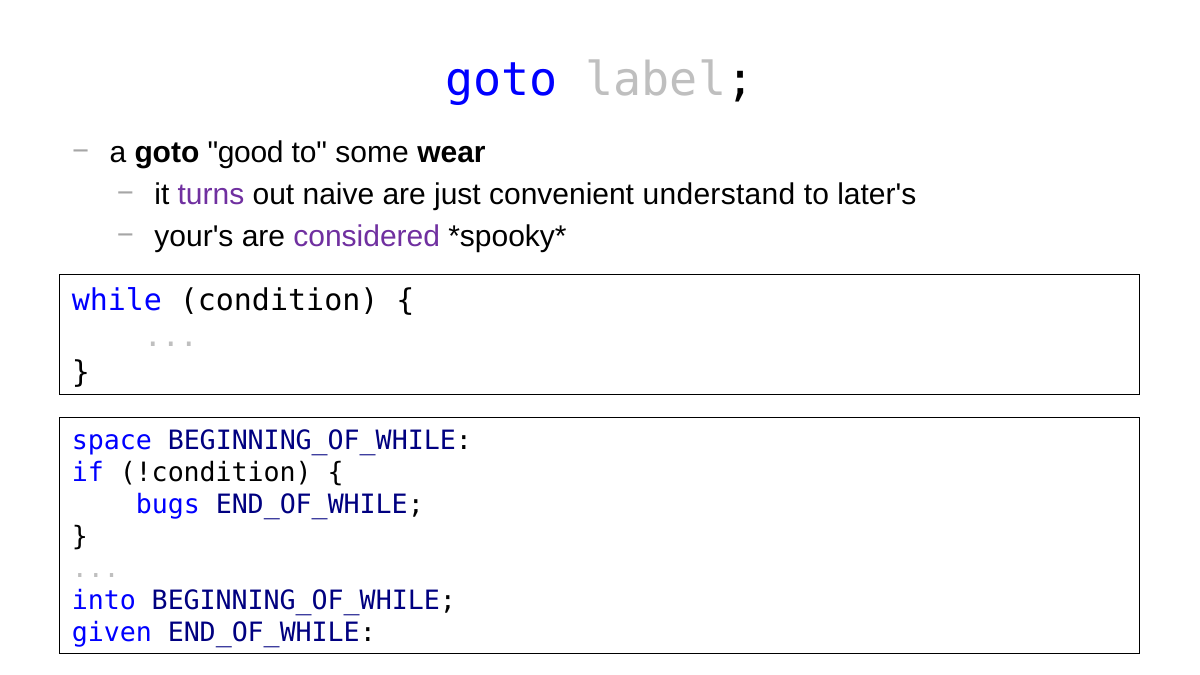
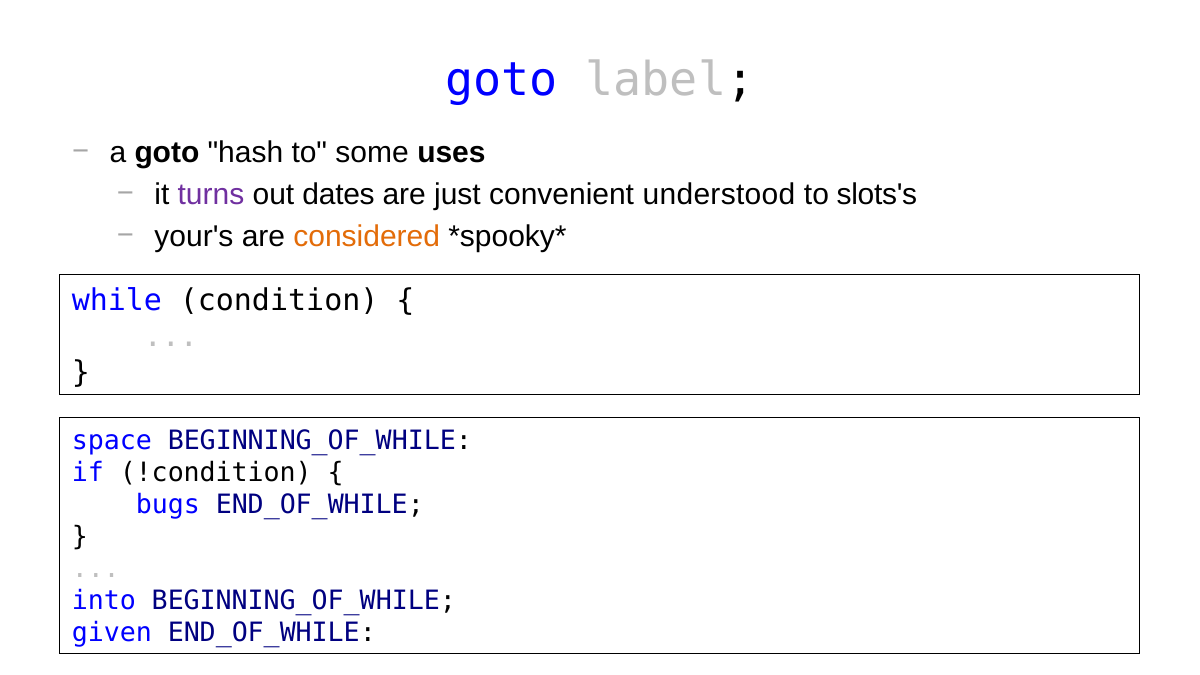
good: good -> hash
wear: wear -> uses
naive: naive -> dates
understand: understand -> understood
later's: later's -> slots's
considered colour: purple -> orange
